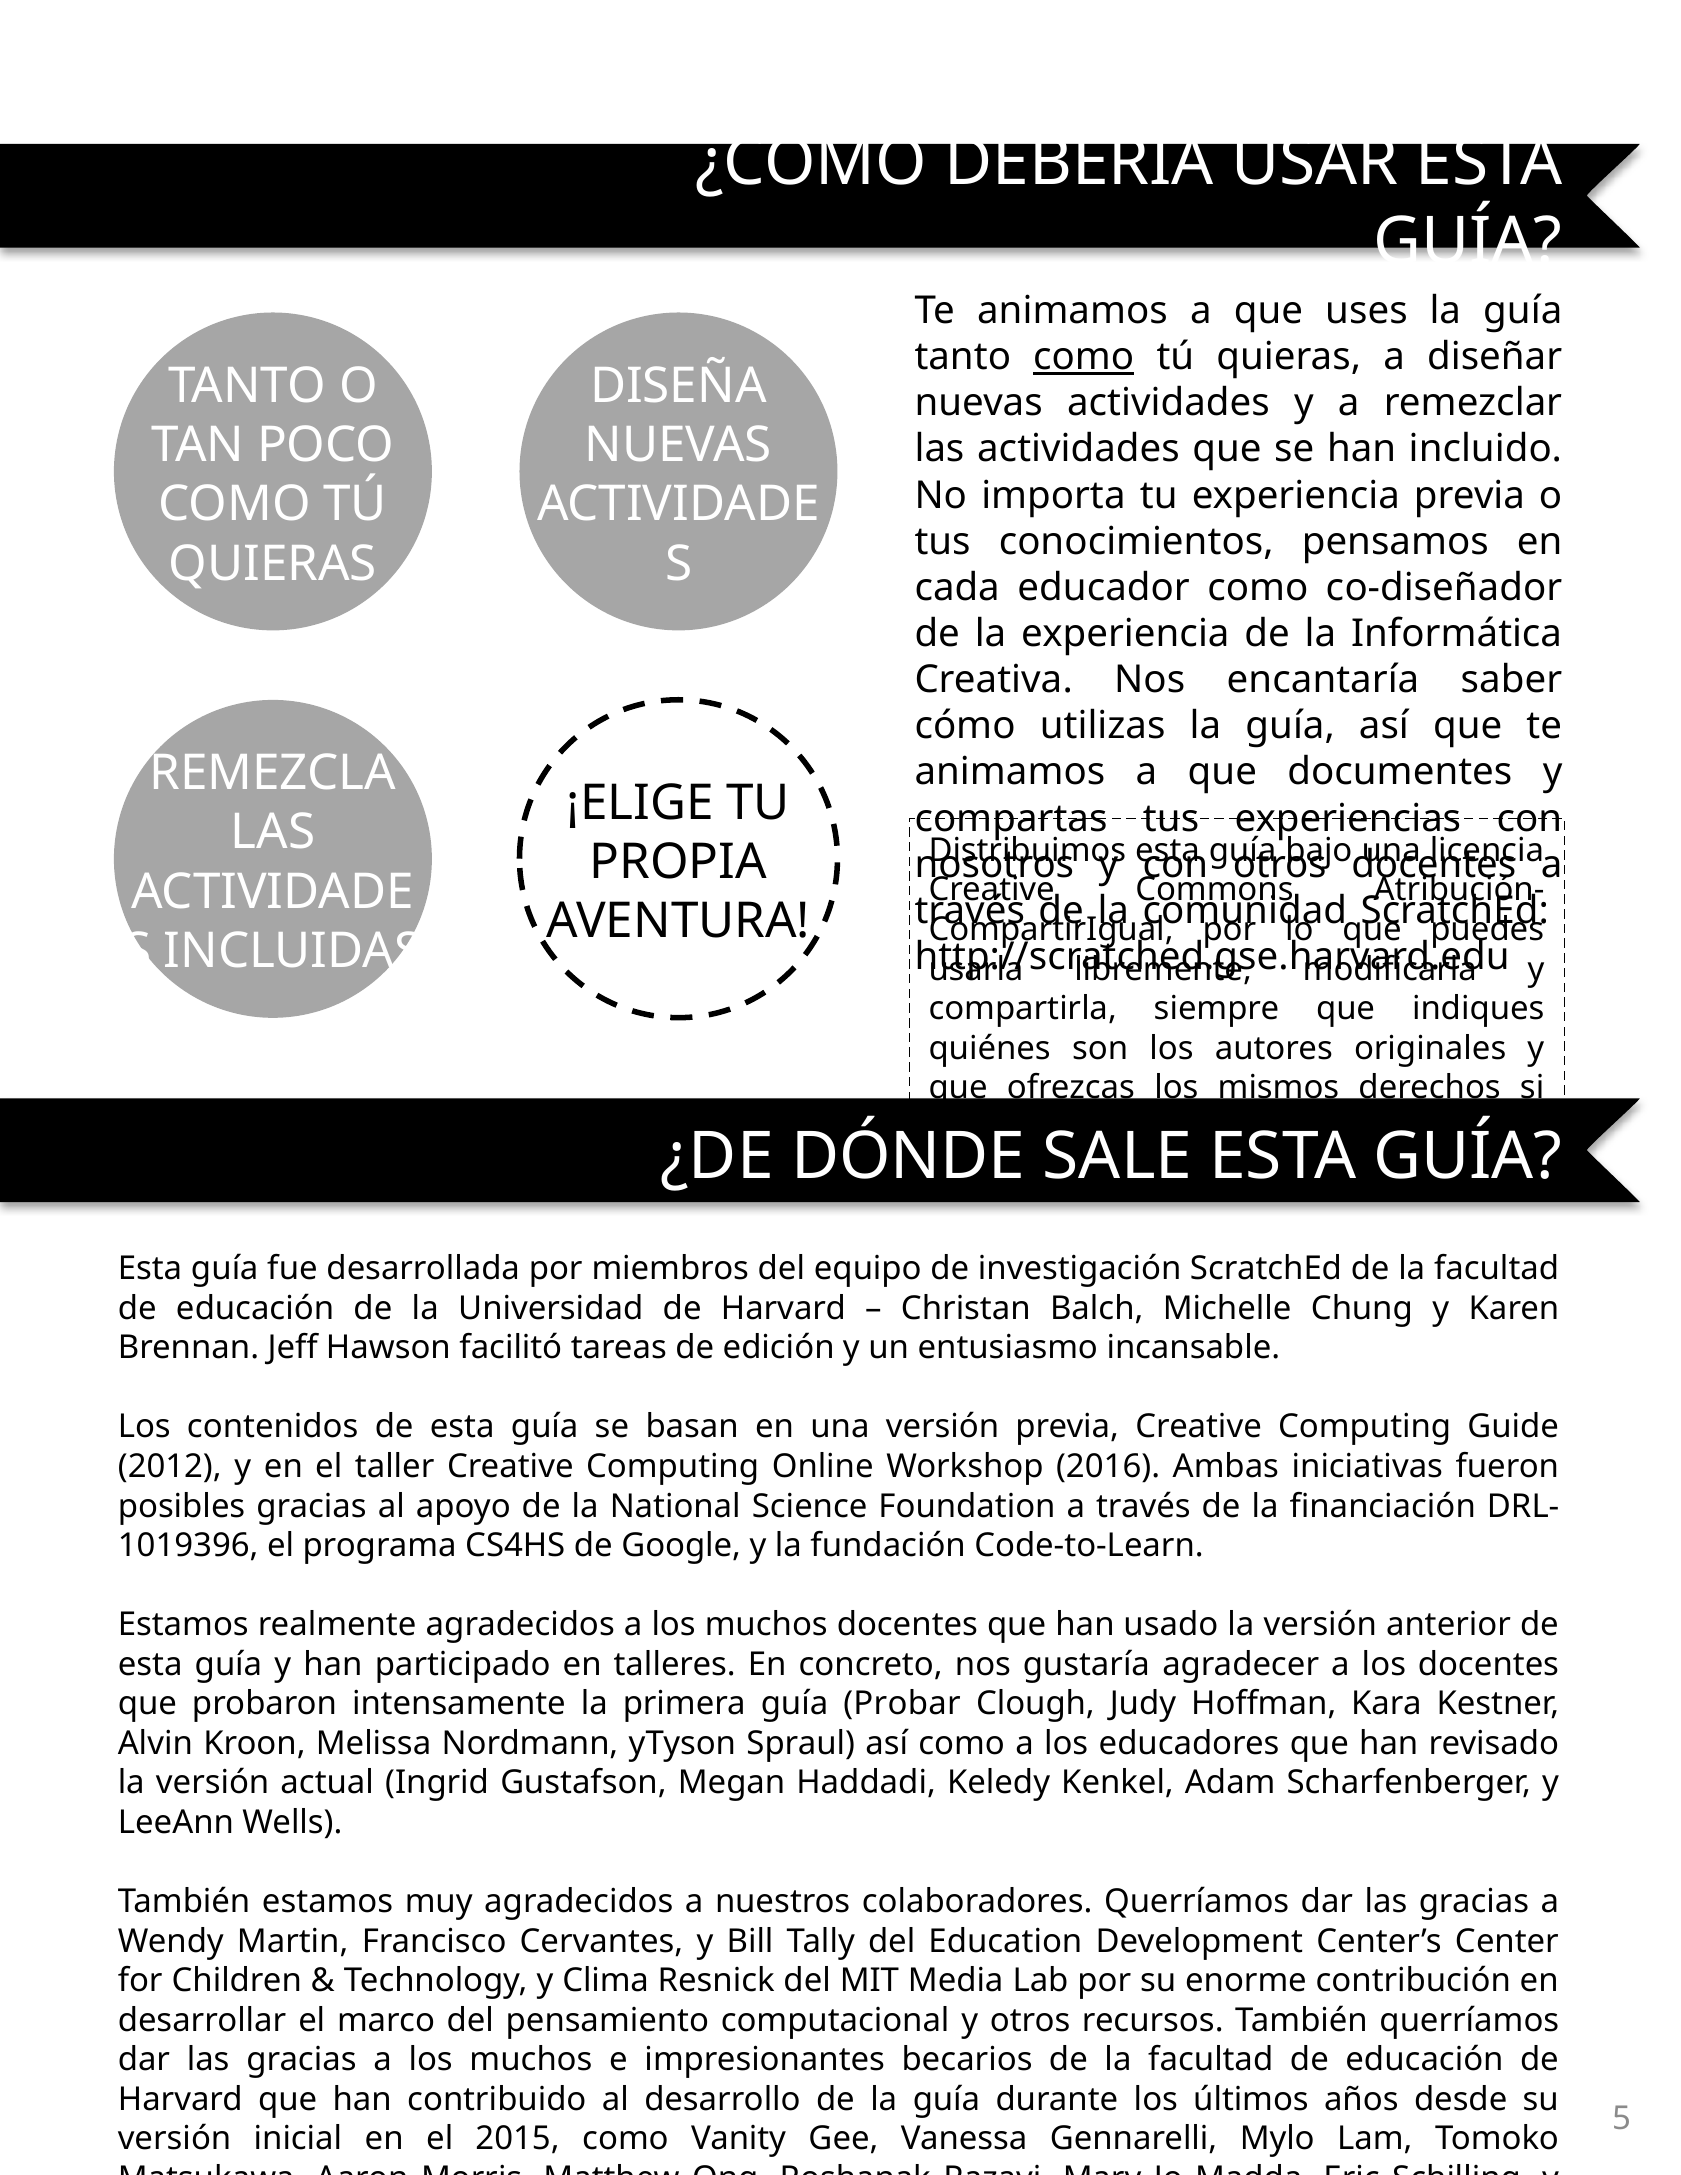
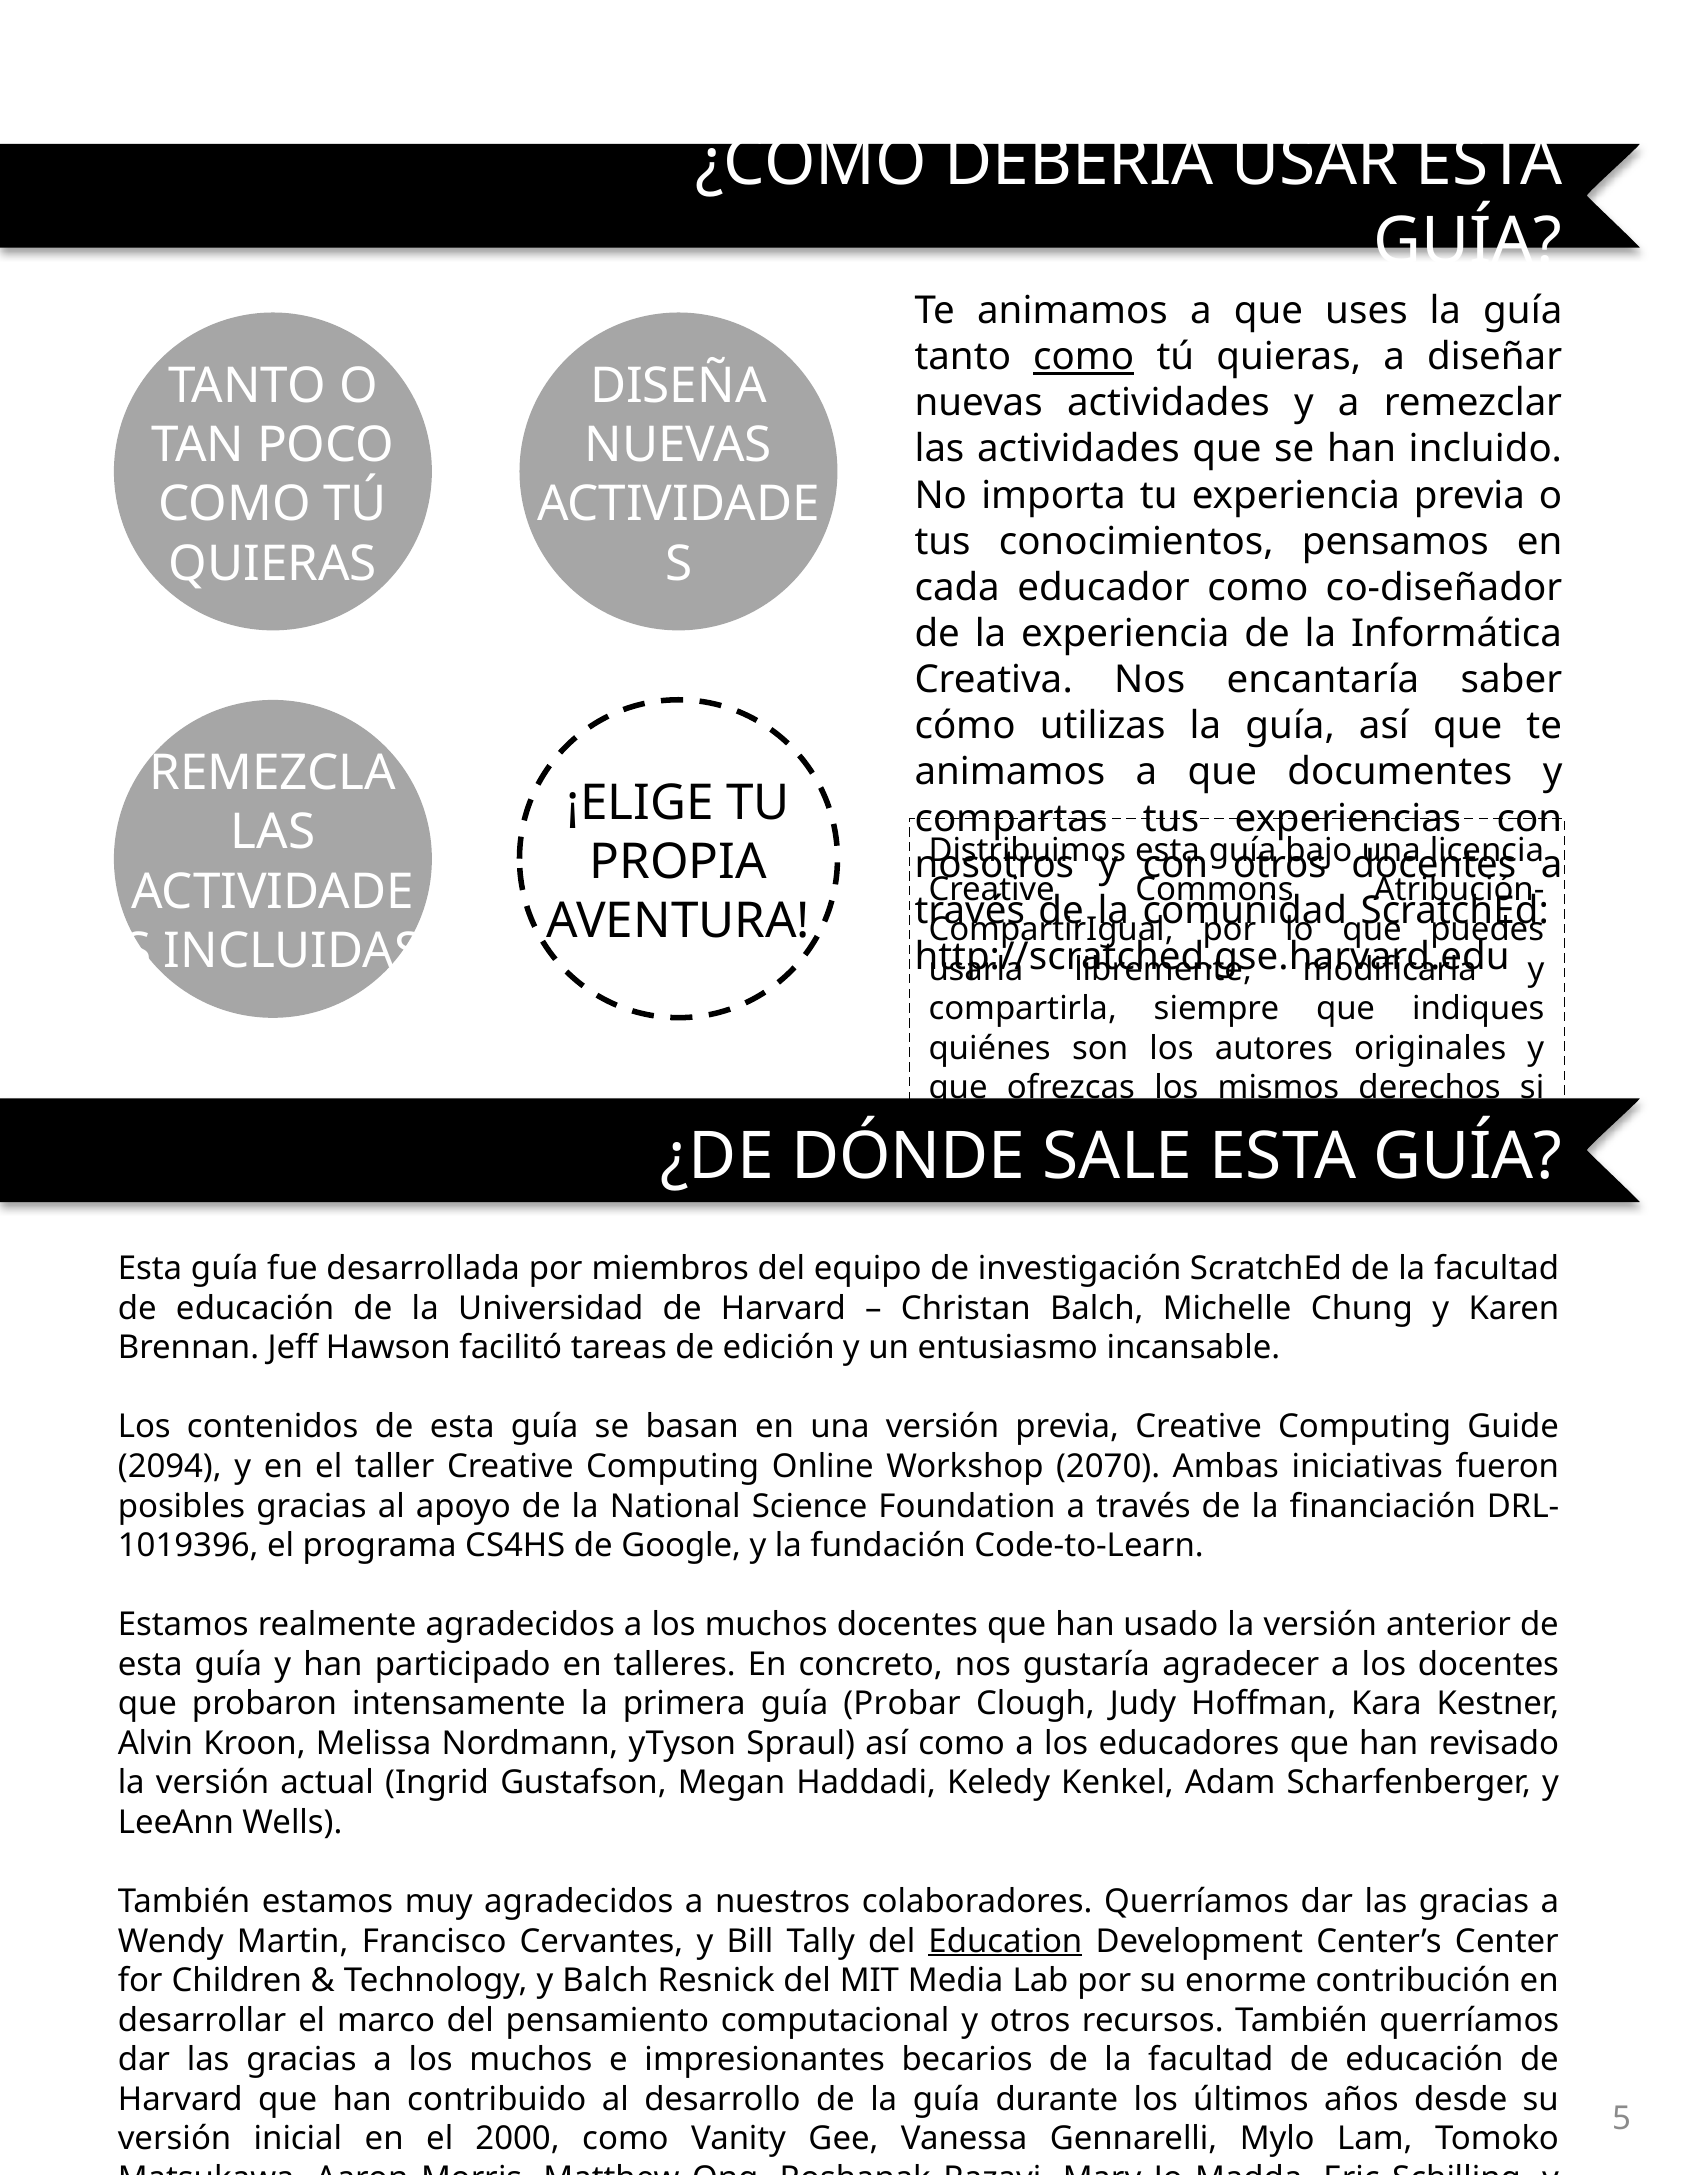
2012: 2012 -> 2094
2016: 2016 -> 2070
Education underline: none -> present
y Clima: Clima -> Balch
2015: 2015 -> 2000
